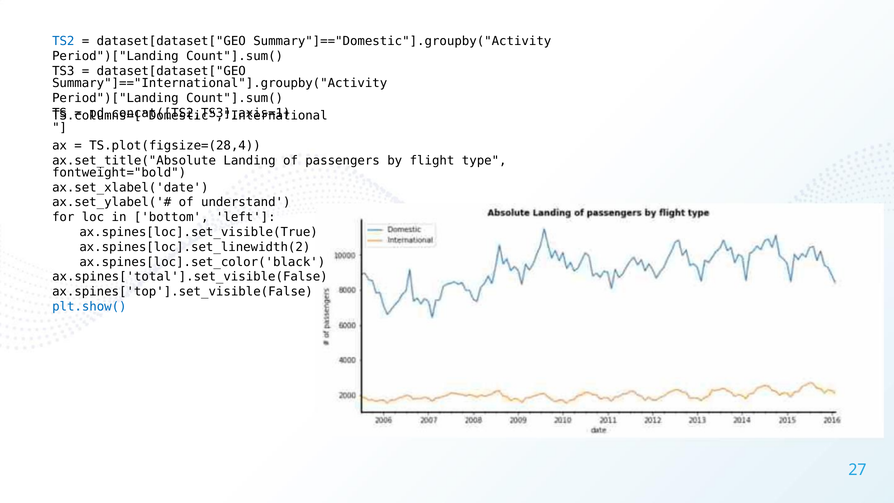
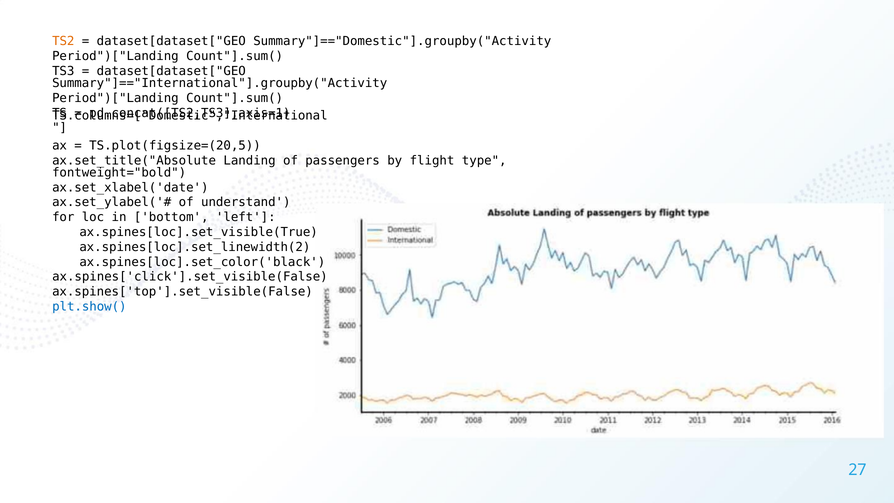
TS2 colour: blue -> orange
TS.plot(figsize=(28,4: TS.plot(figsize=(28,4 -> TS.plot(figsize=(20,5
ax.spines['total'].set_visible(False: ax.spines['total'].set_visible(False -> ax.spines['click'].set_visible(False
